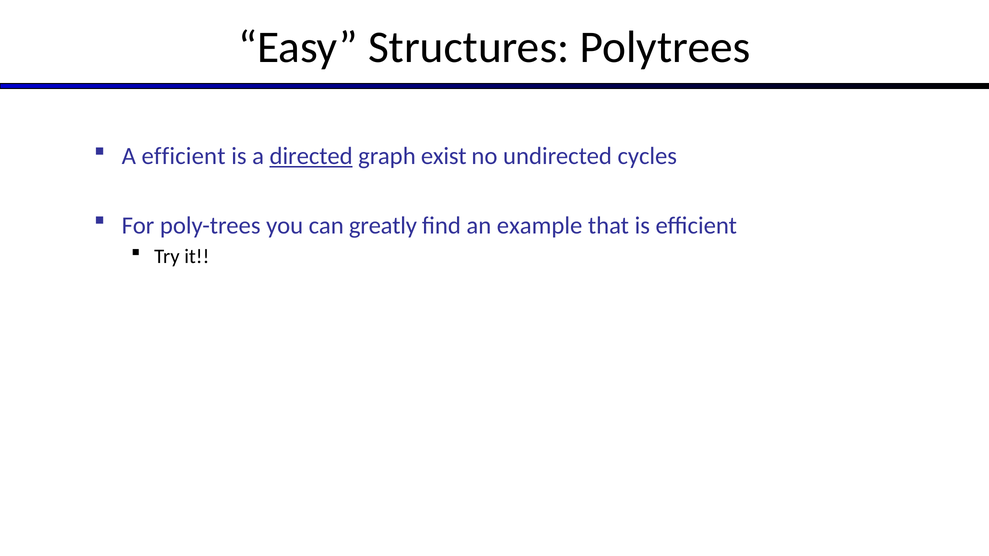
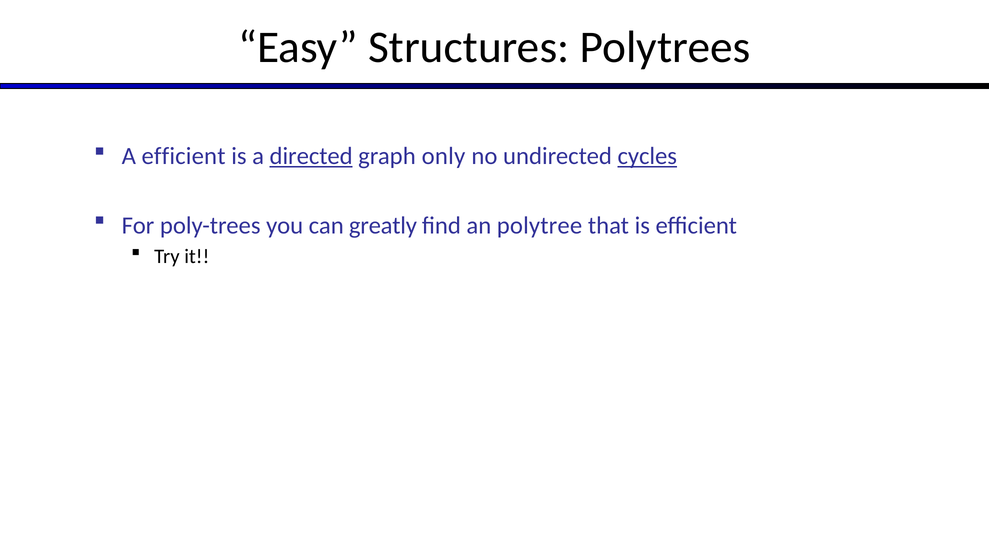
exist: exist -> only
cycles underline: none -> present
example: example -> polytree
